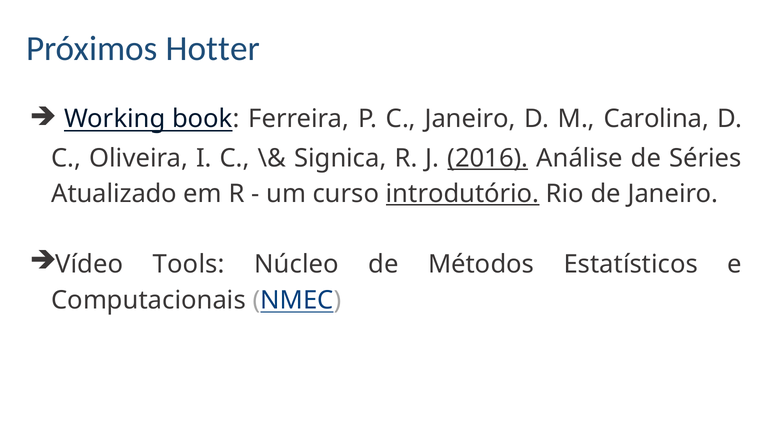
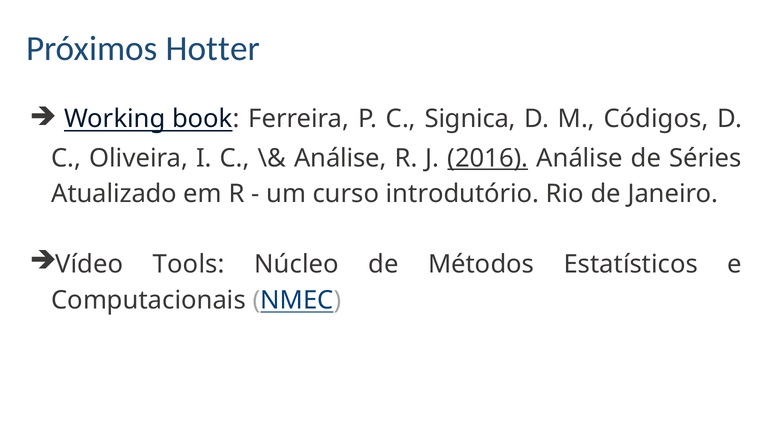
C Janeiro: Janeiro -> Signica
Carolina: Carolina -> Códigos
Signica at (340, 159): Signica -> Análise
introdutório underline: present -> none
